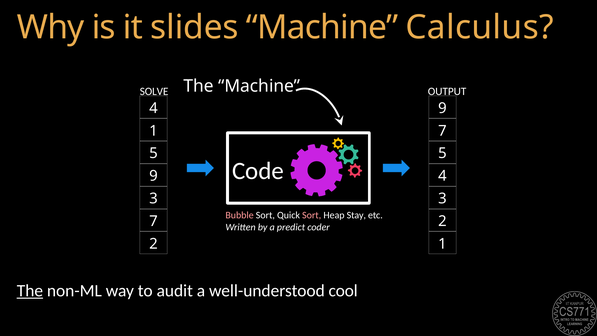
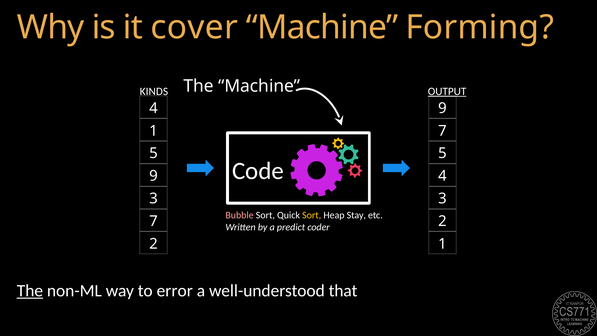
slides: slides -> cover
Calculus: Calculus -> Forming
SOLVE: SOLVE -> KINDS
OUTPUT underline: none -> present
Sort at (312, 215) colour: pink -> yellow
audit: audit -> error
cool: cool -> that
